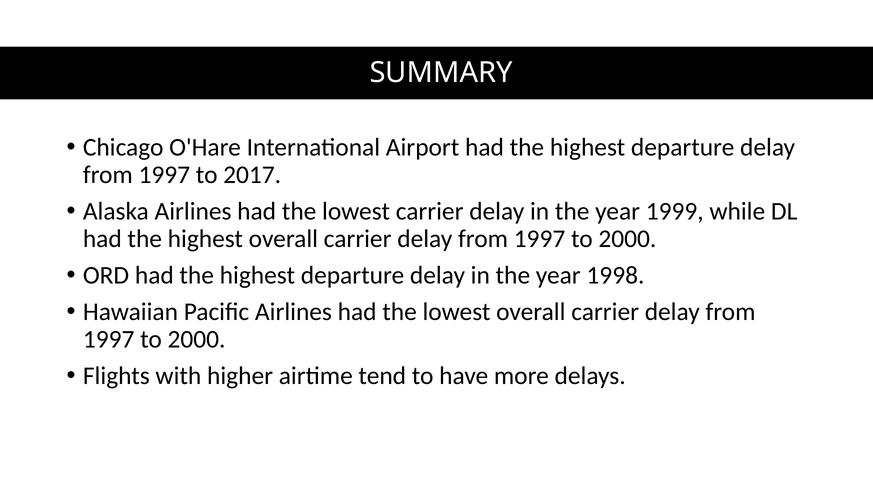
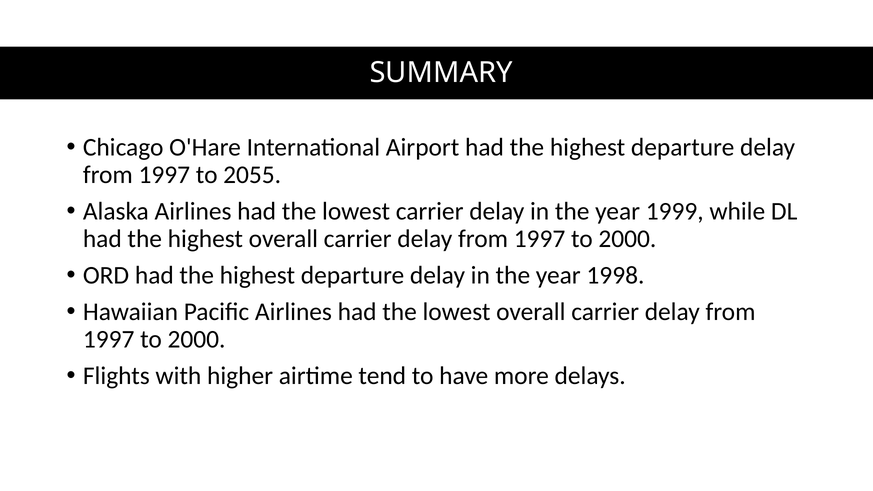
2017: 2017 -> 2055
